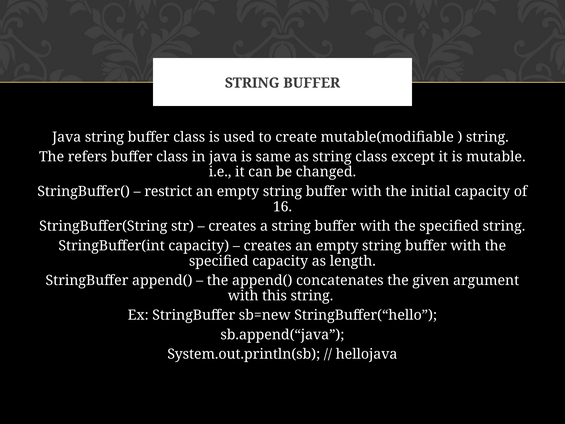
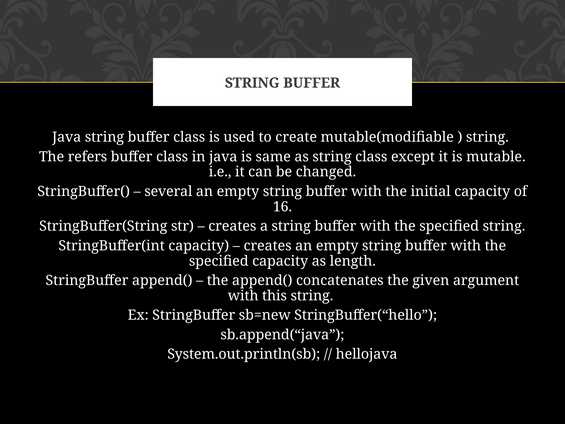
restrict: restrict -> several
